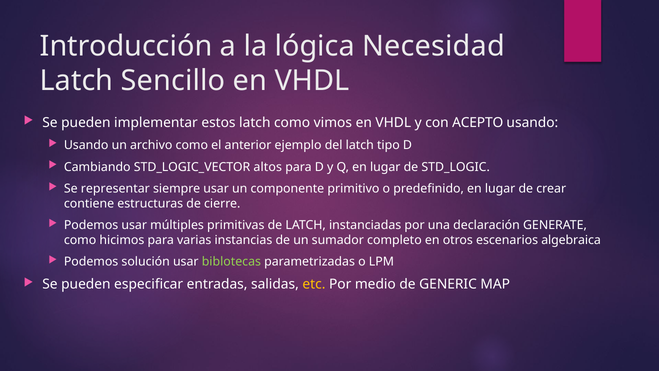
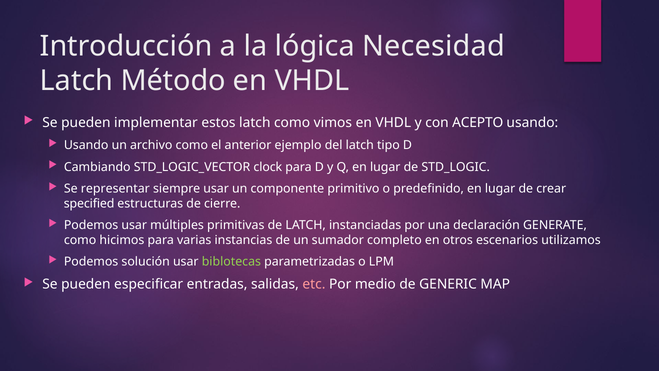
Sencillo: Sencillo -> Método
altos: altos -> clock
contiene: contiene -> specified
algebraica: algebraica -> utilizamos
etc colour: yellow -> pink
